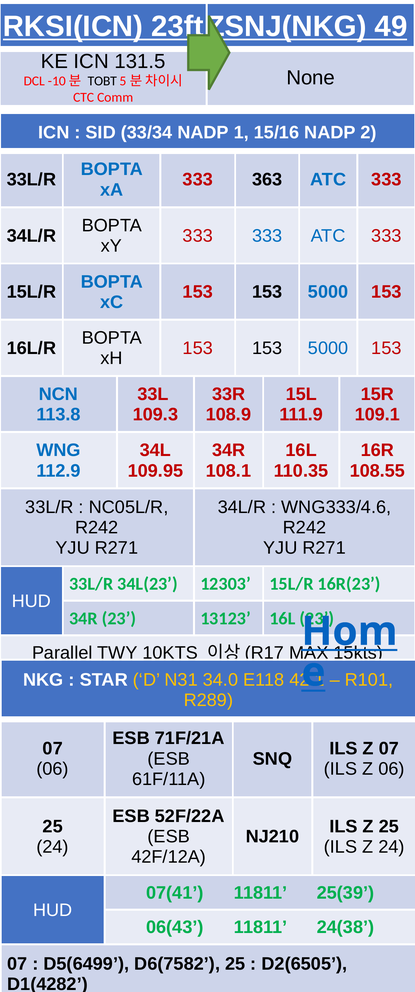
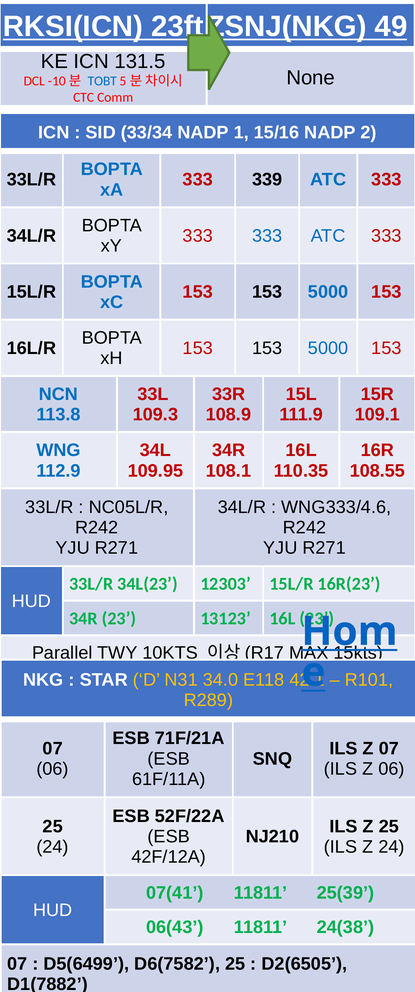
TOBT colour: black -> blue
363: 363 -> 339
D1(4282: D1(4282 -> D1(7882
